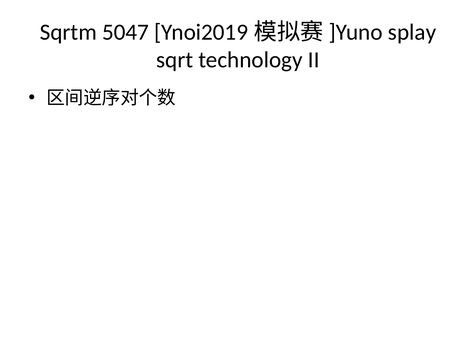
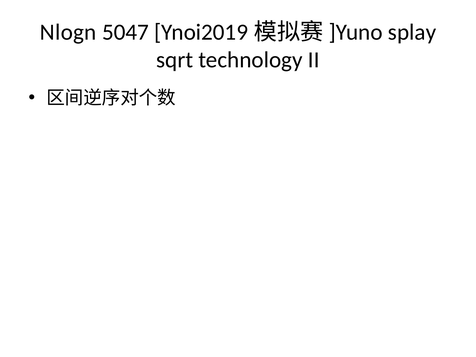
Sqrtm: Sqrtm -> Nlogn
